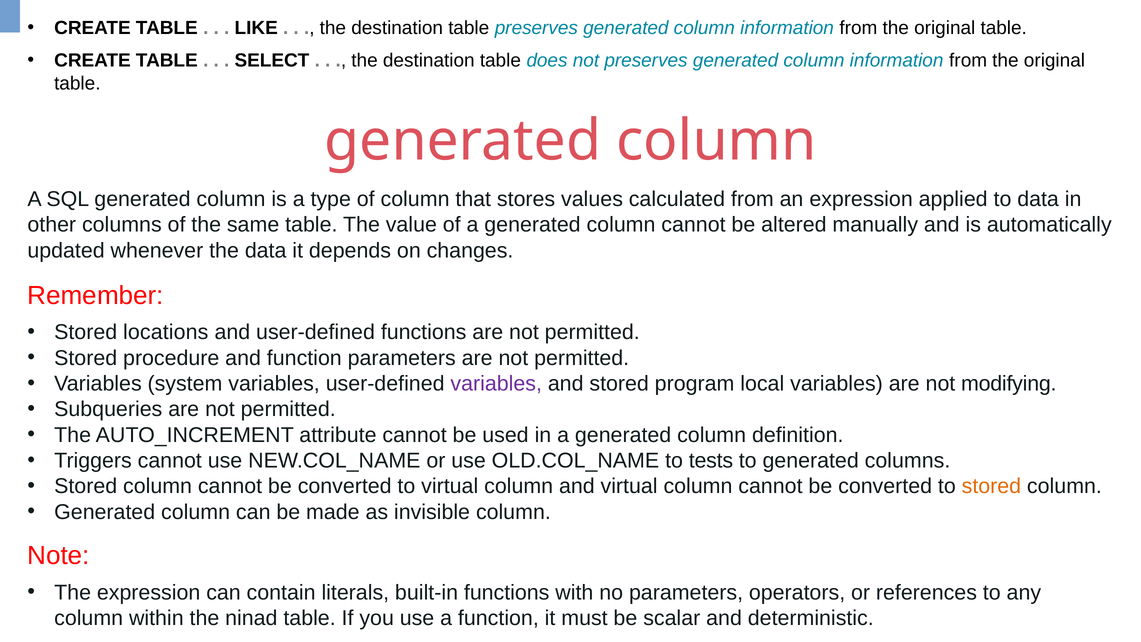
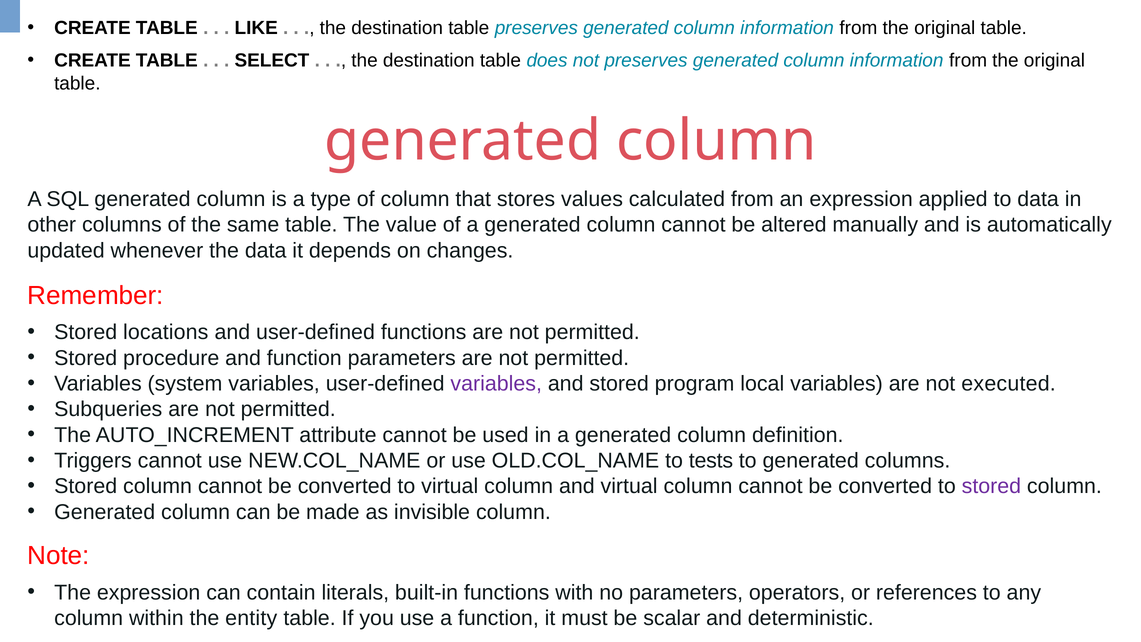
modifying: modifying -> executed
stored at (991, 486) colour: orange -> purple
ninad: ninad -> entity
